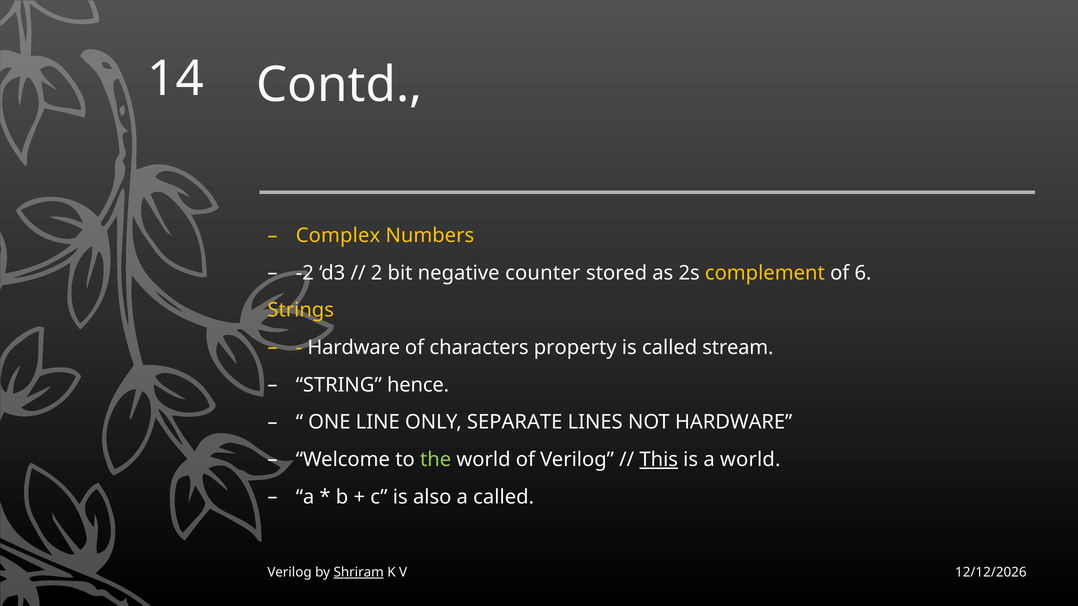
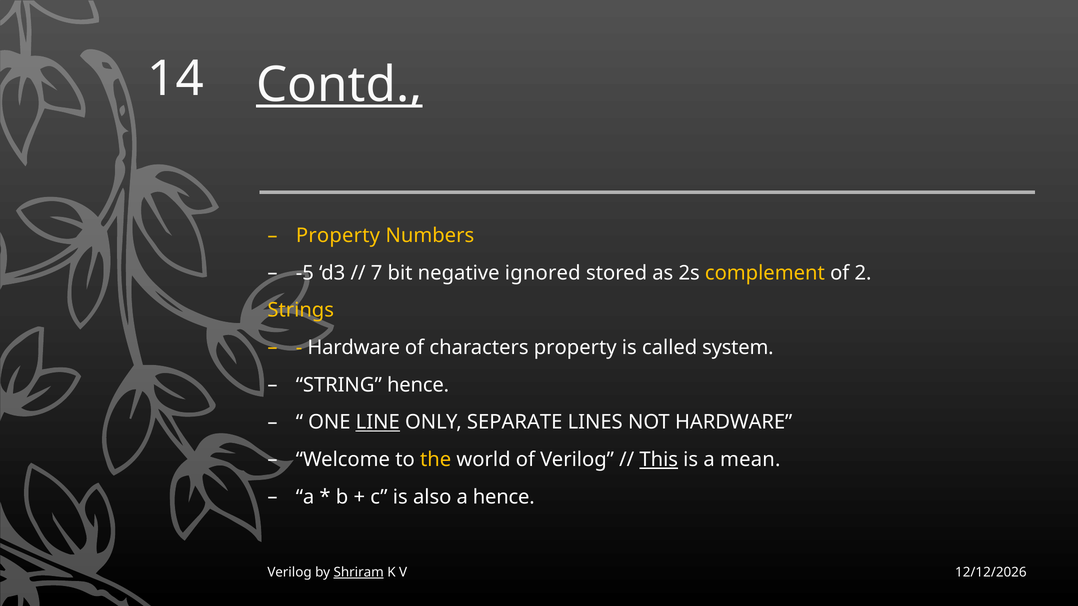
Contd underline: none -> present
Complex at (338, 236): Complex -> Property
-2: -2 -> -5
2: 2 -> 7
counter: counter -> ignored
6: 6 -> 2
stream: stream -> system
LINE underline: none -> present
the colour: light green -> yellow
a world: world -> mean
a called: called -> hence
